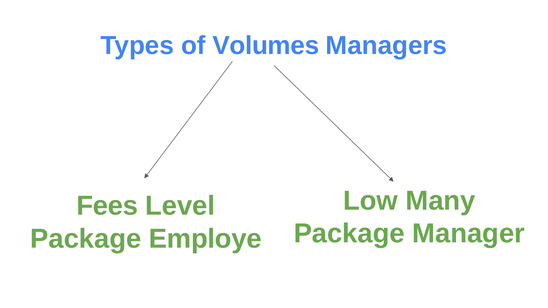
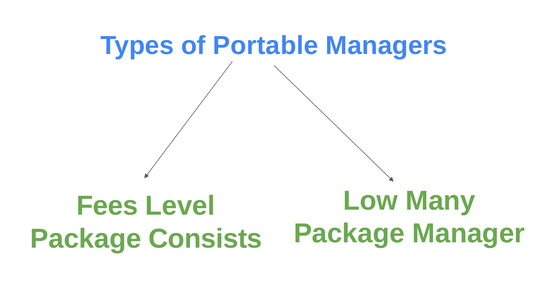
Volumes: Volumes -> Portable
Employe: Employe -> Consists
